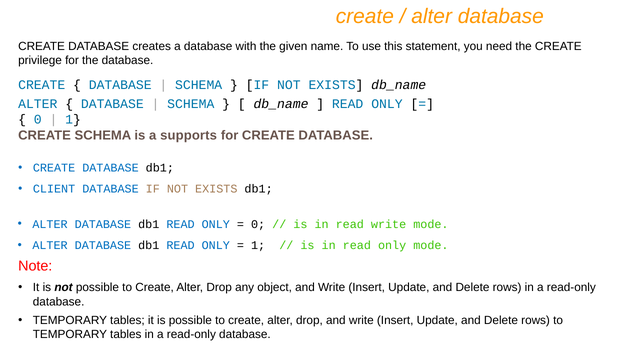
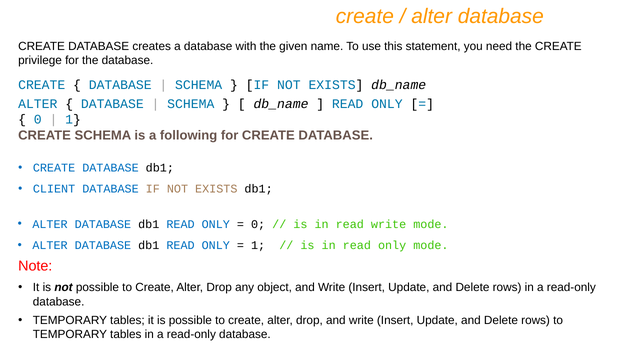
supports: supports -> following
